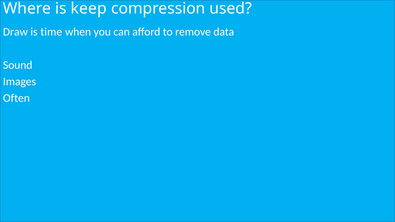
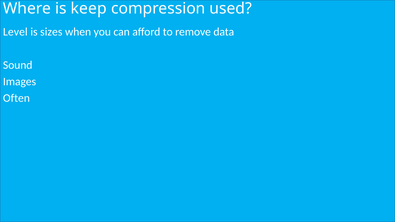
Draw: Draw -> Level
time: time -> sizes
